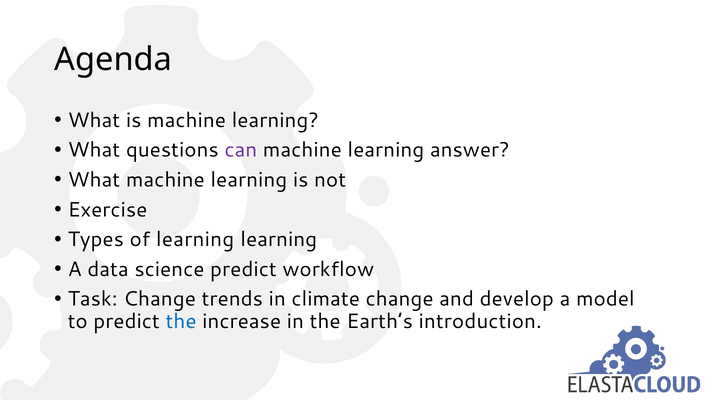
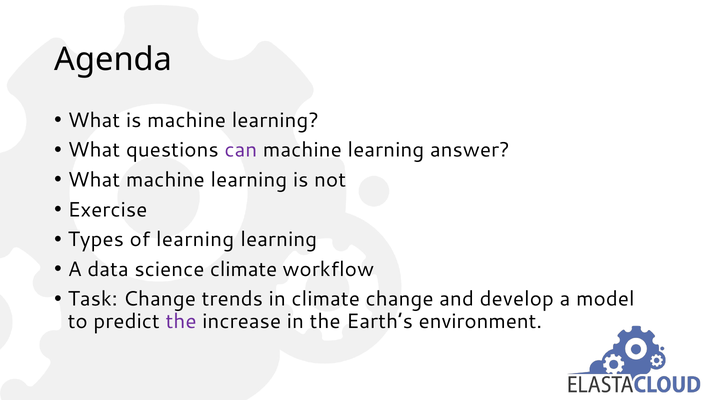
science predict: predict -> climate
the at (181, 322) colour: blue -> purple
introduction: introduction -> environment
